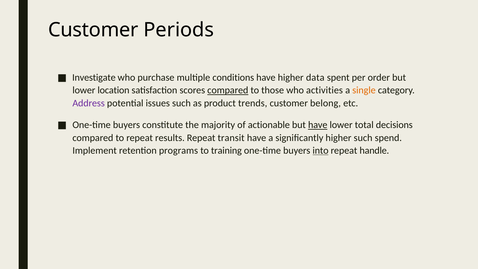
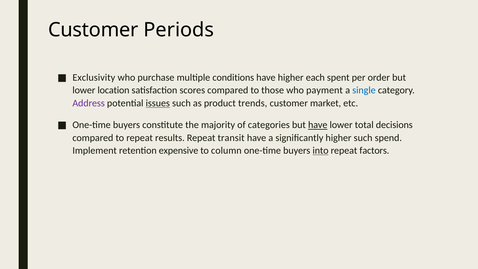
Investigate: Investigate -> Exclusivity
data: data -> each
compared at (228, 90) underline: present -> none
activities: activities -> payment
single colour: orange -> blue
issues underline: none -> present
belong: belong -> market
actionable: actionable -> categories
programs: programs -> expensive
training: training -> column
handle: handle -> factors
